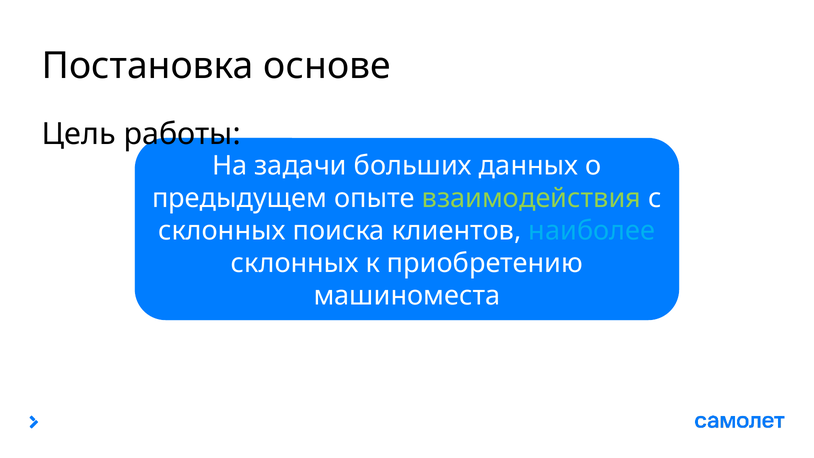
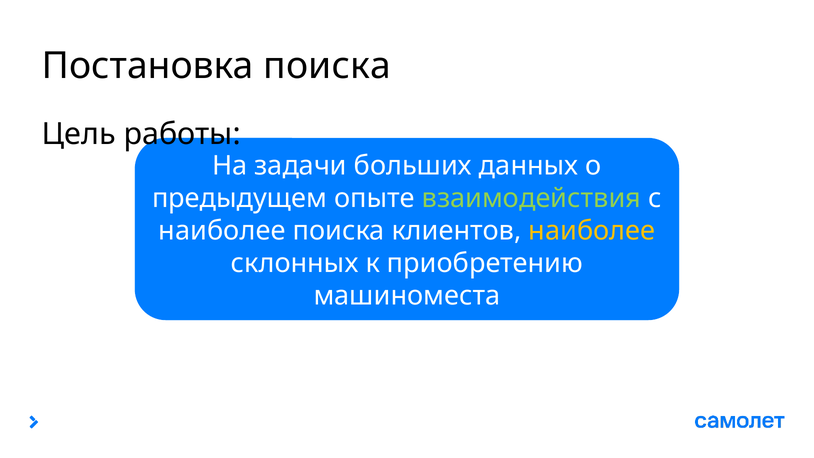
Постановка основе: основе -> поиска
склонных at (222, 231): склонных -> наиболее
наиболее at (592, 231) colour: light blue -> yellow
